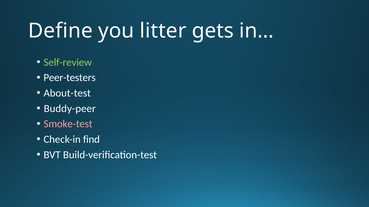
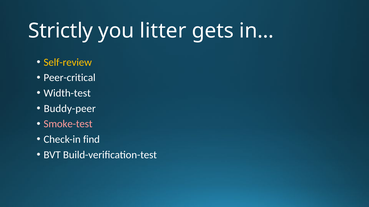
Define: Define -> Strictly
Self-review colour: light green -> yellow
Peer-testers: Peer-testers -> Peer-critical
About-test: About-test -> Width-test
